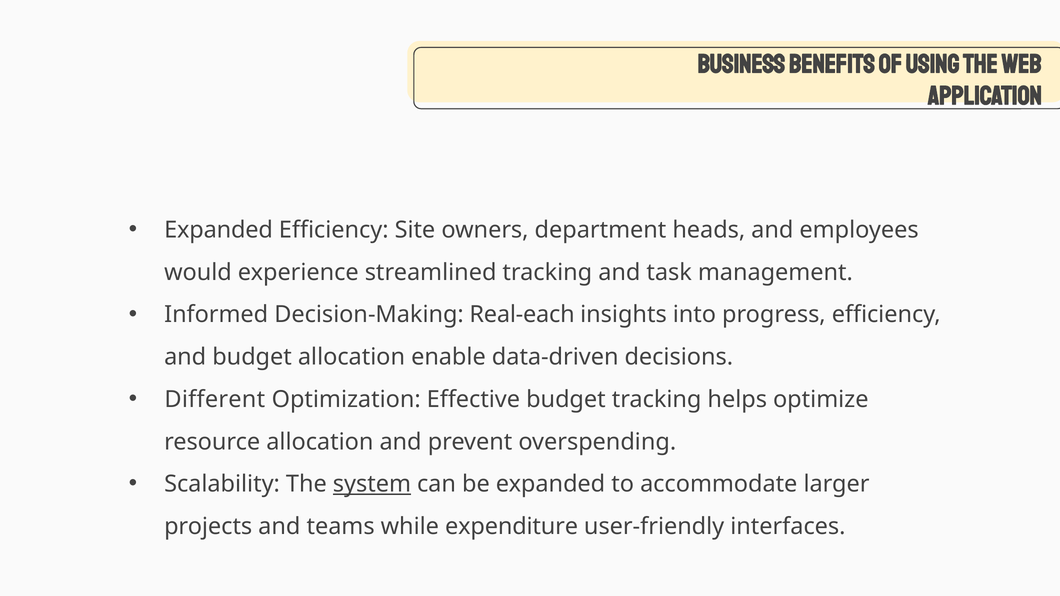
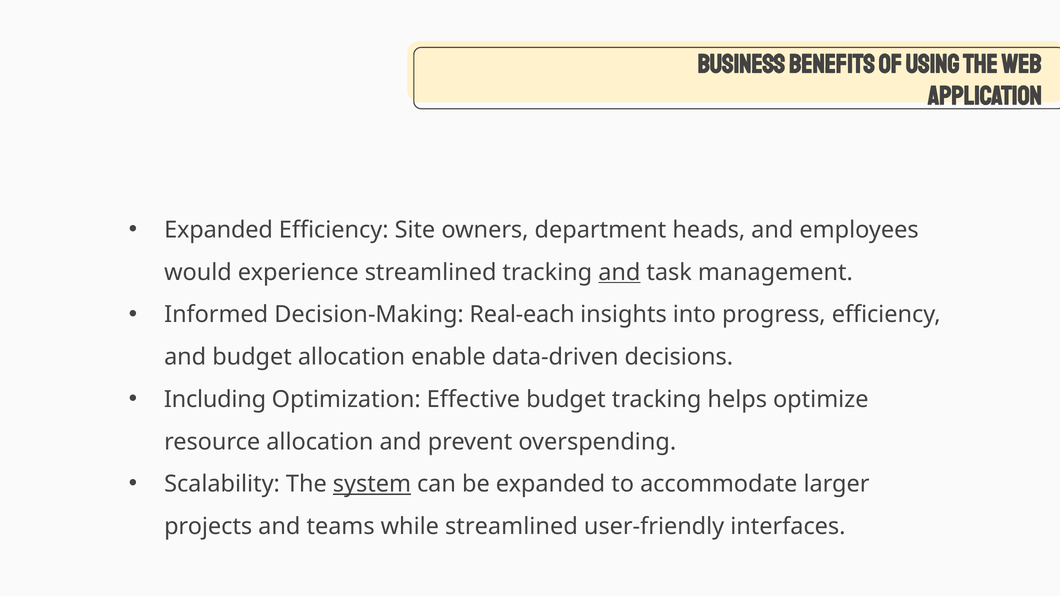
and at (619, 273) underline: none -> present
Different: Different -> Including
while expenditure: expenditure -> streamlined
